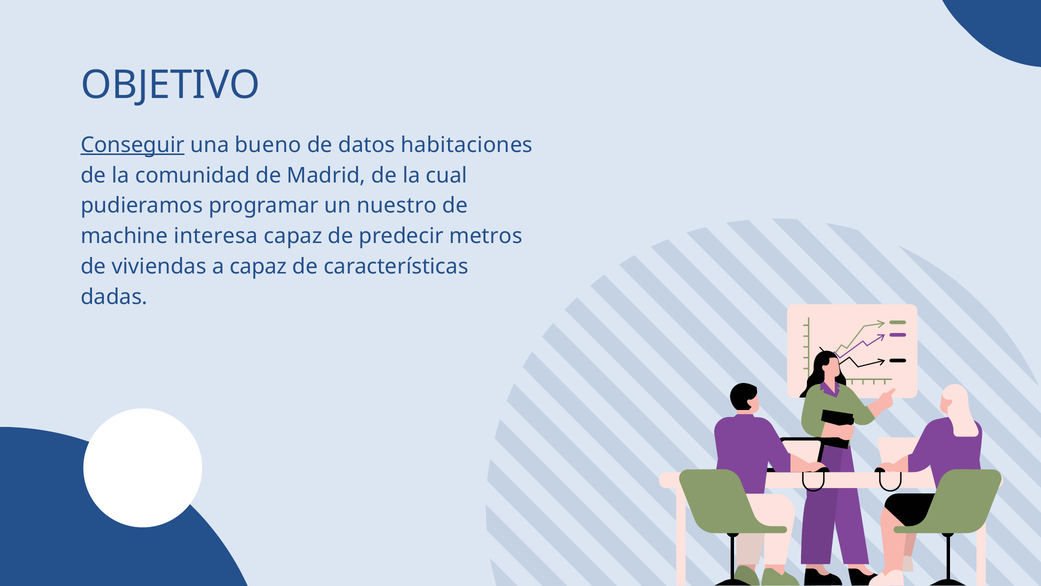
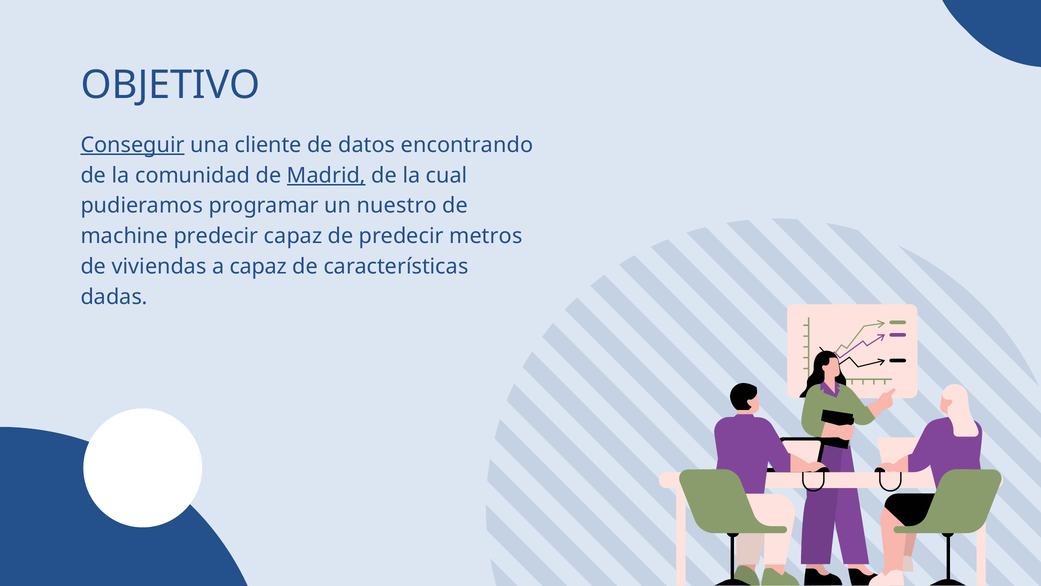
bueno: bueno -> cliente
habitaciones: habitaciones -> encontrando
Madrid underline: none -> present
machine interesa: interesa -> predecir
